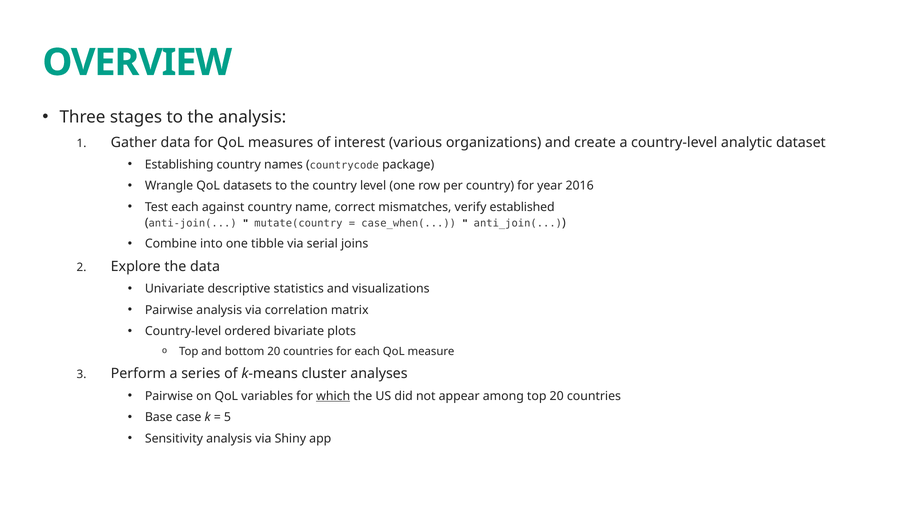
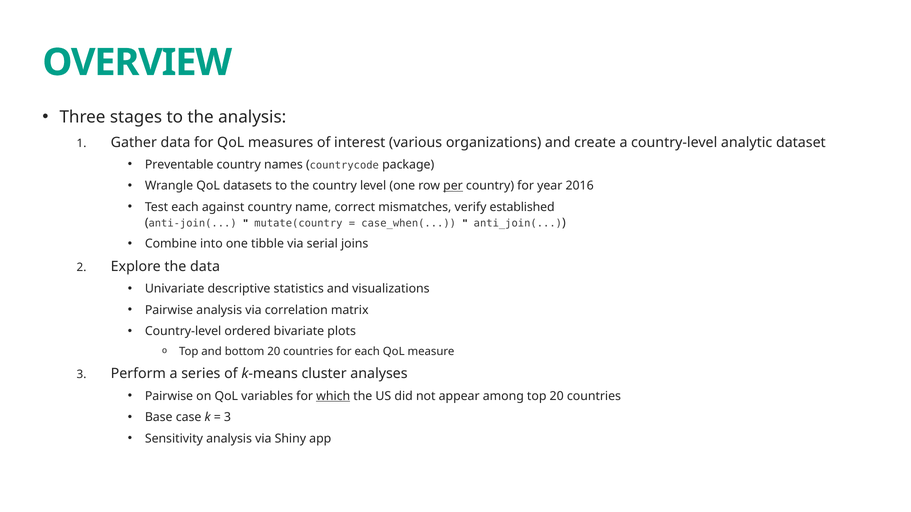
Establishing: Establishing -> Preventable
per underline: none -> present
5 at (227, 418): 5 -> 3
